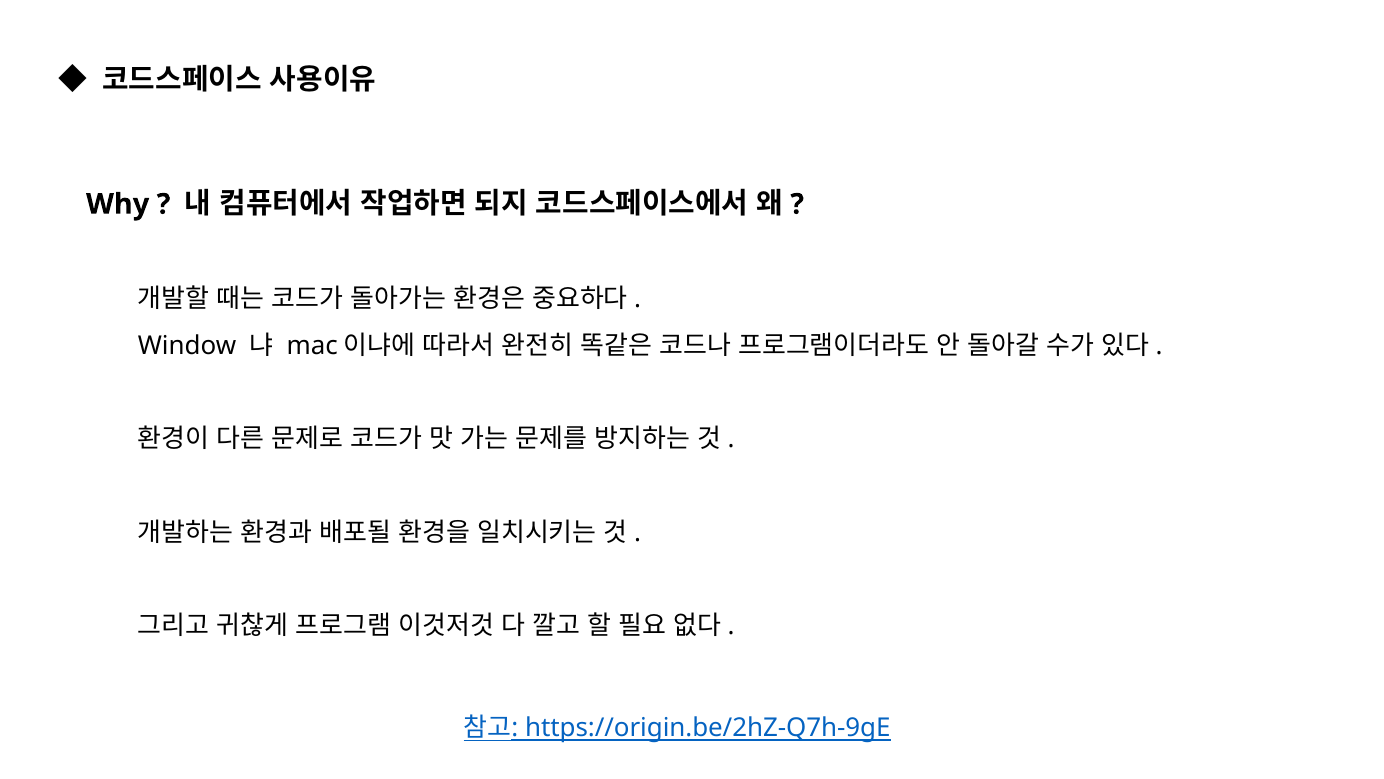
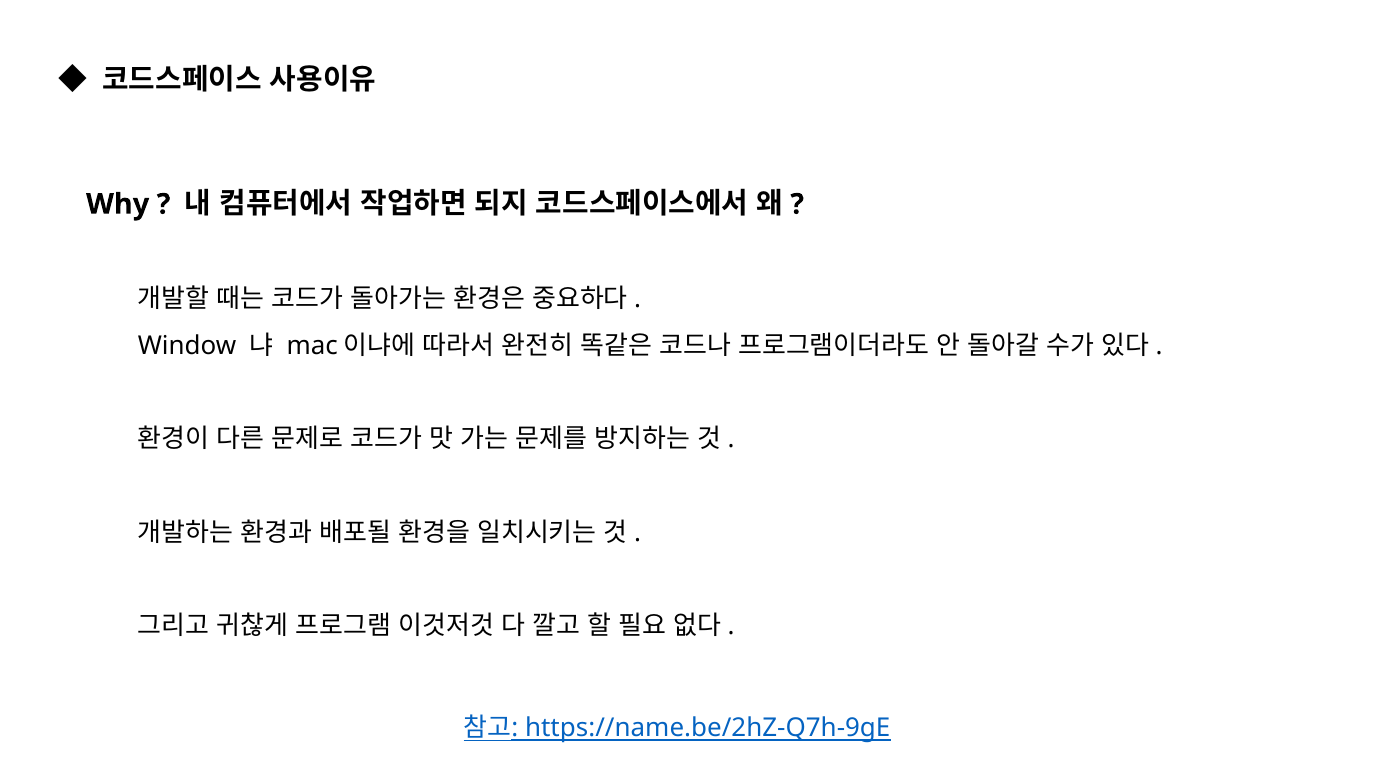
https://origin.be/2hZ-Q7h-9gE: https://origin.be/2hZ-Q7h-9gE -> https://name.be/2hZ-Q7h-9gE
